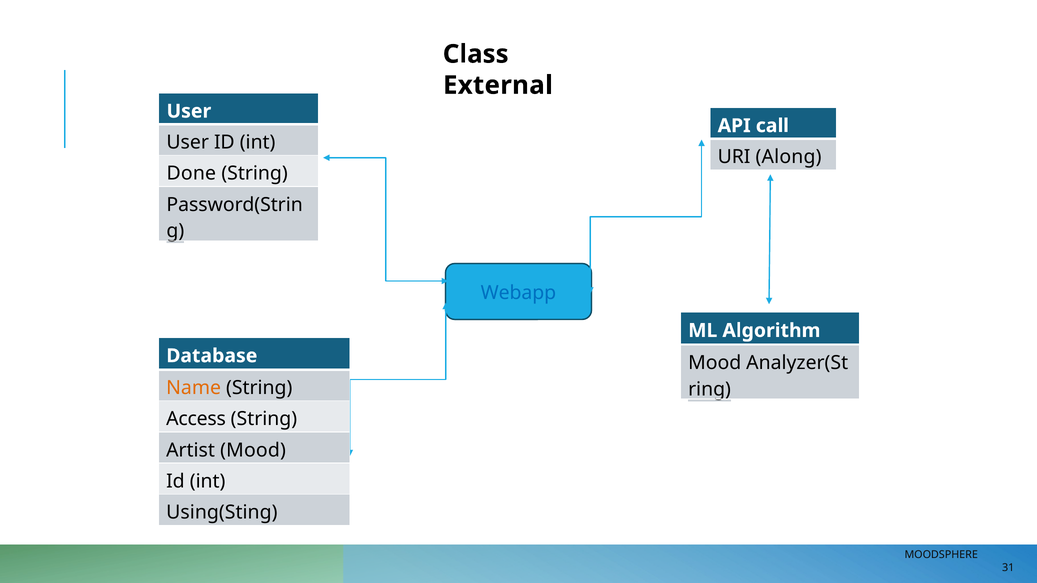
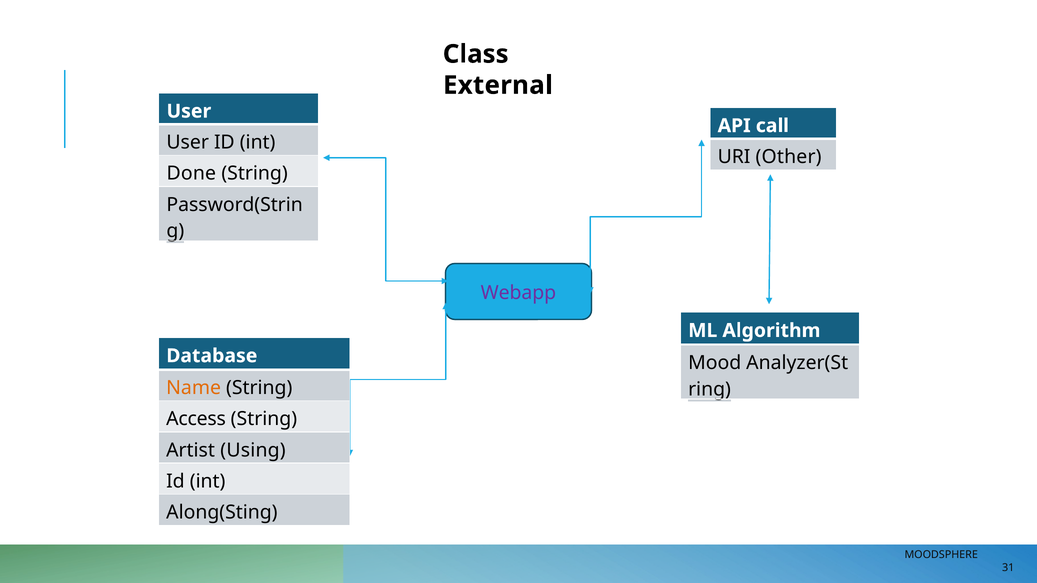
Along: Along -> Other
Webapp colour: blue -> purple
Artist Mood: Mood -> Using
Using(Sting: Using(Sting -> Along(Sting
